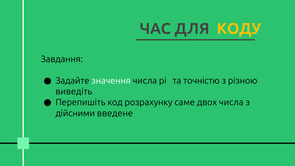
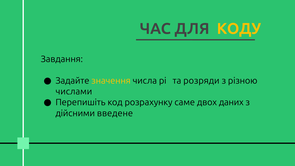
значення colour: white -> yellow
точністю: точністю -> розряди
виведіть: виведіть -> числами
двох числа: числа -> даних
